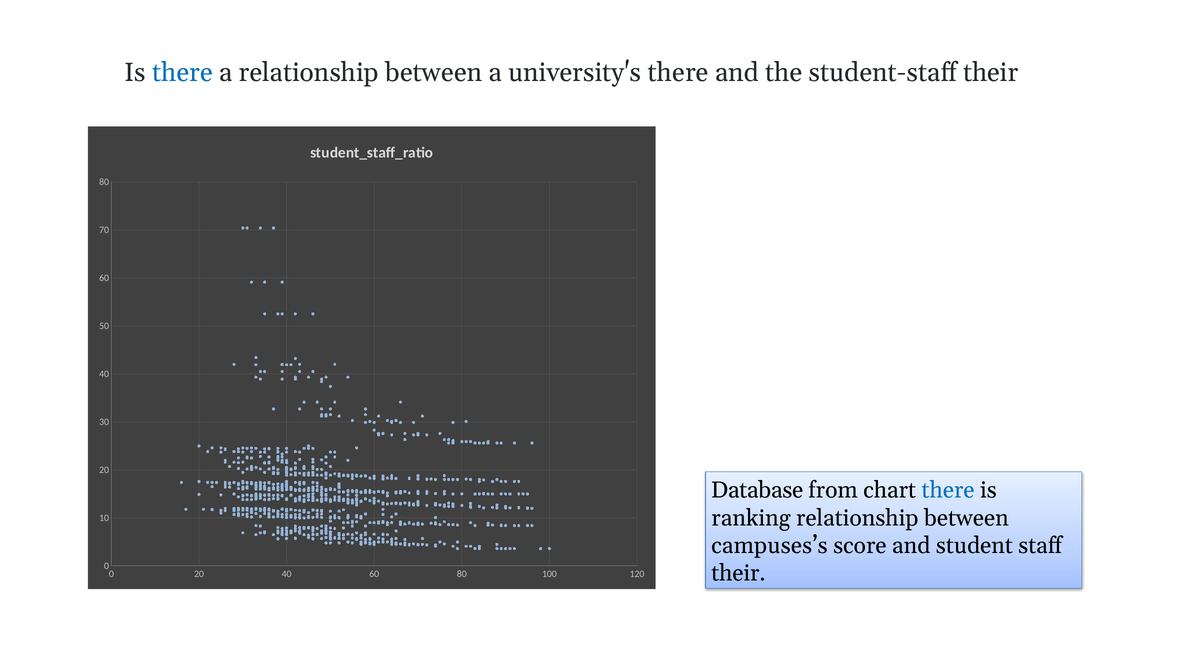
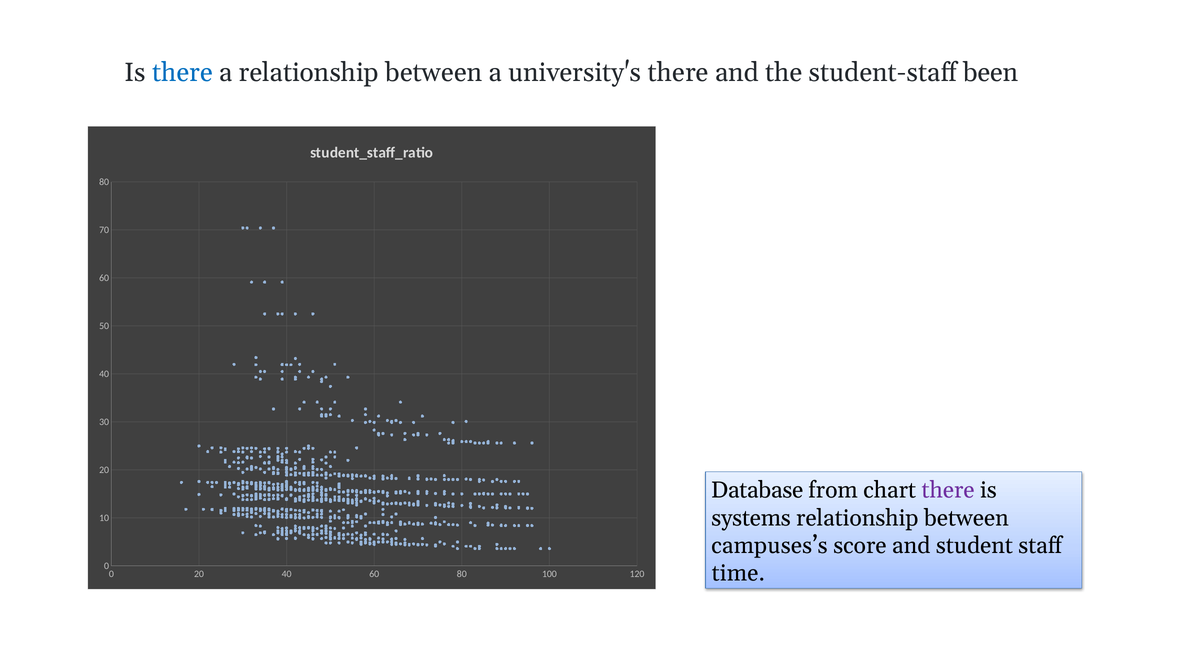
student-staff their: their -> been
there at (948, 490) colour: blue -> purple
ranking: ranking -> systems
their at (738, 573): their -> time
